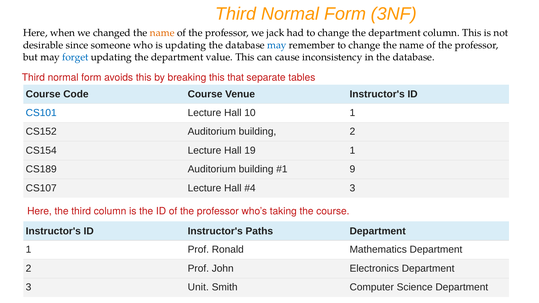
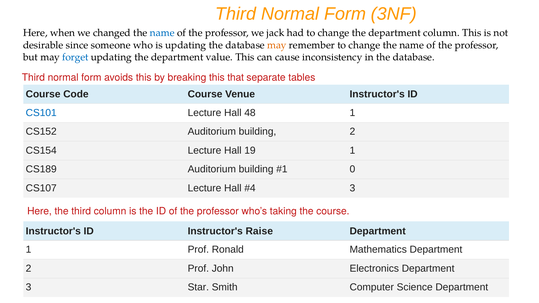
name at (162, 33) colour: orange -> blue
may at (277, 45) colour: blue -> orange
10: 10 -> 48
9: 9 -> 0
Paths: Paths -> Raise
Unit: Unit -> Star
